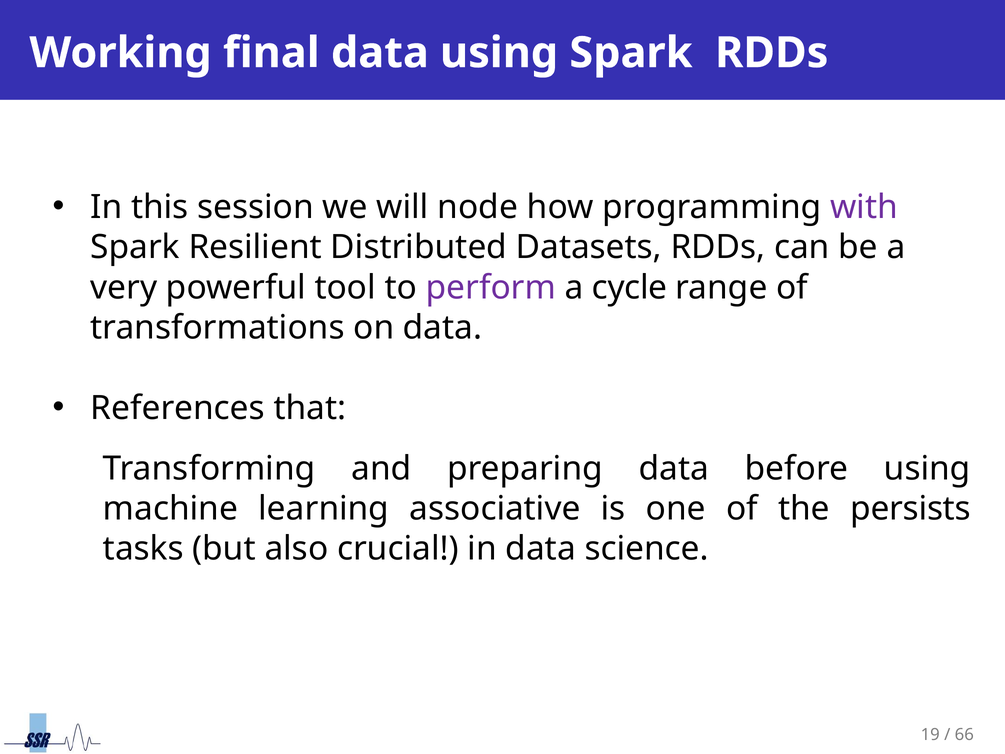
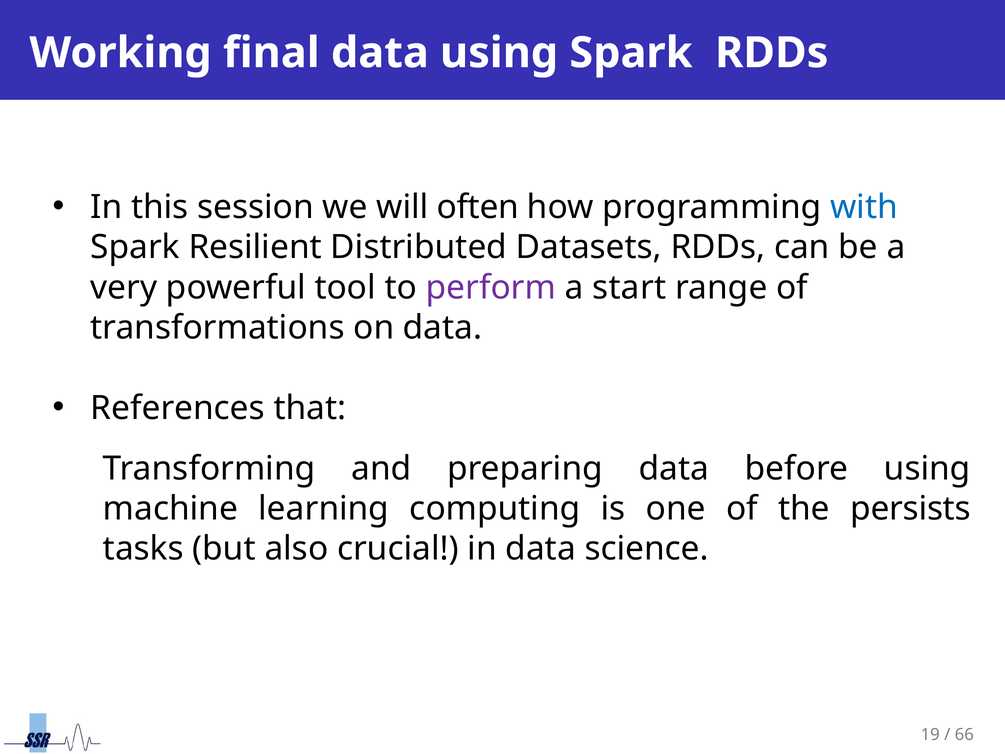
node: node -> often
with colour: purple -> blue
cycle: cycle -> start
associative: associative -> computing
